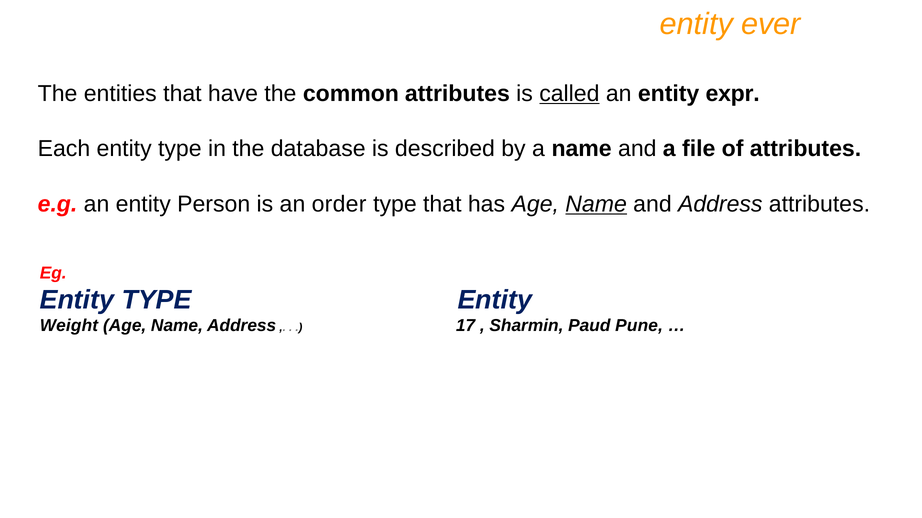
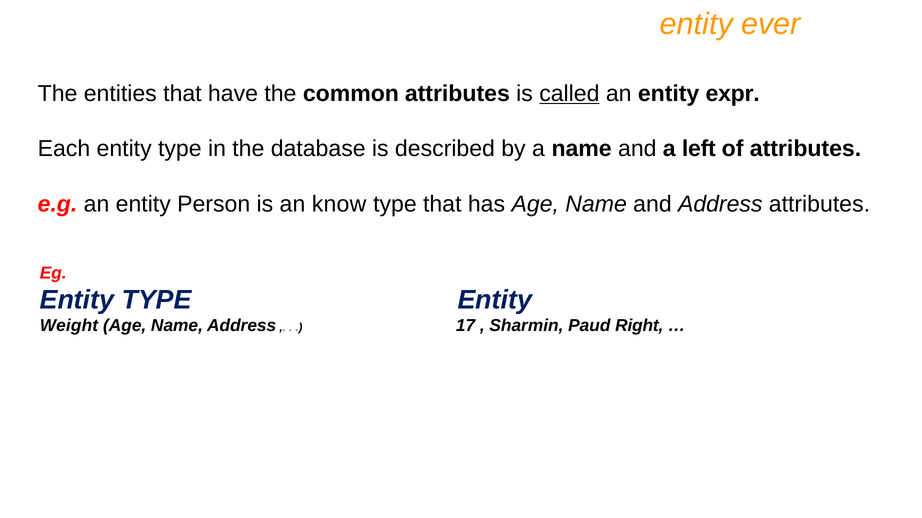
file: file -> left
order: order -> know
Name at (596, 204) underline: present -> none
Pune: Pune -> Right
